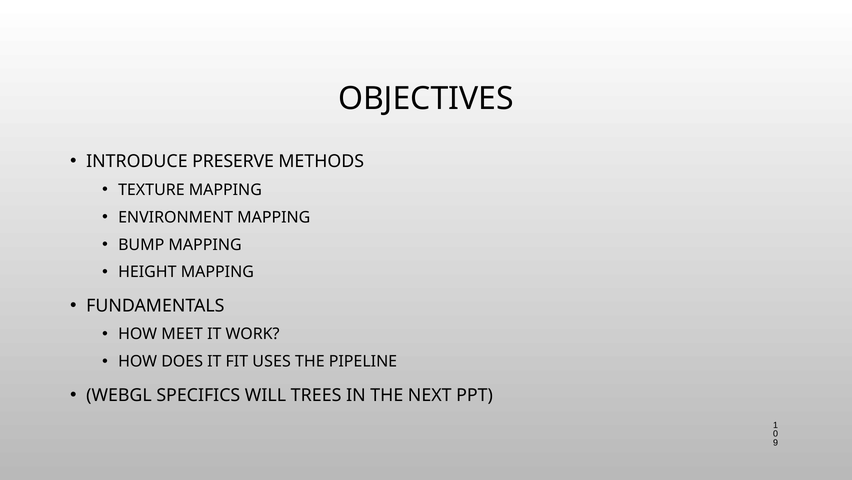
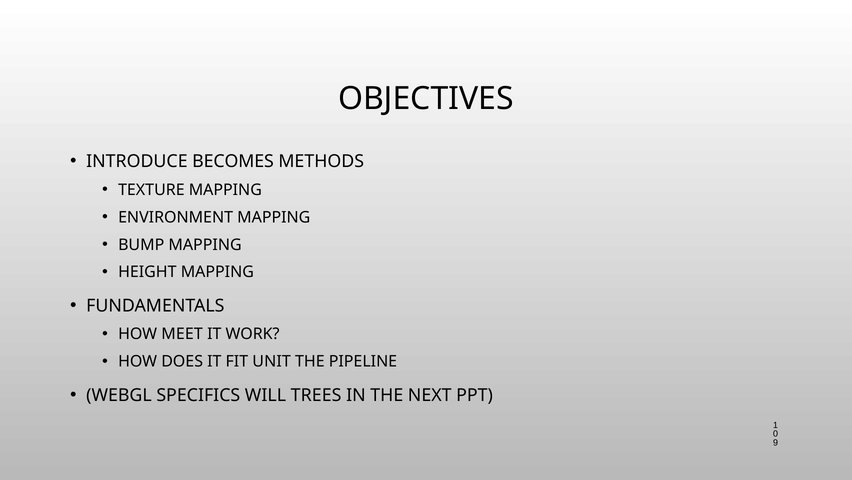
PRESERVE: PRESERVE -> BECOMES
USES: USES -> UNIT
